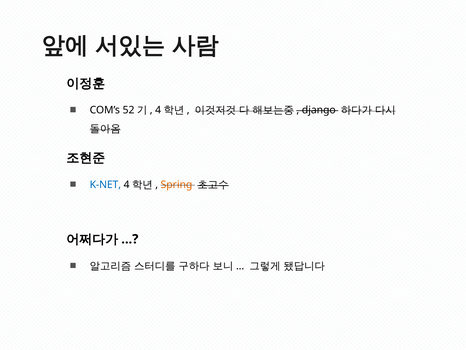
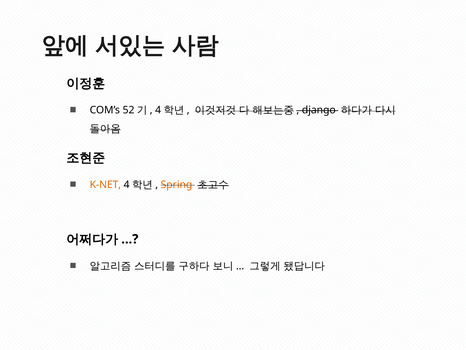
K-NET colour: blue -> orange
